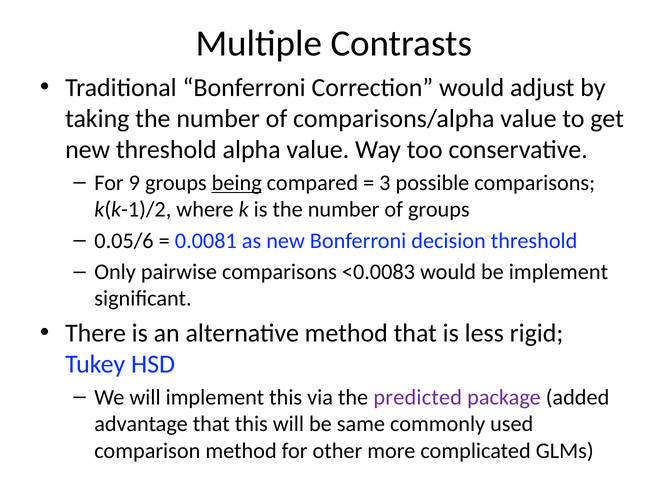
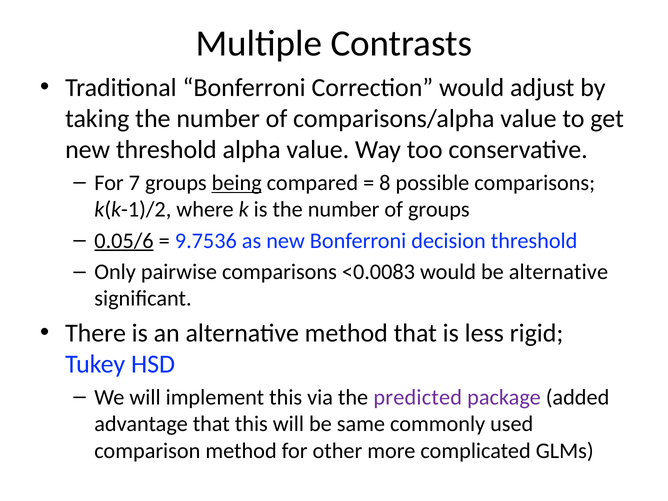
9: 9 -> 7
3: 3 -> 8
0.05/6 underline: none -> present
0.0081: 0.0081 -> 9.7536
be implement: implement -> alternative
